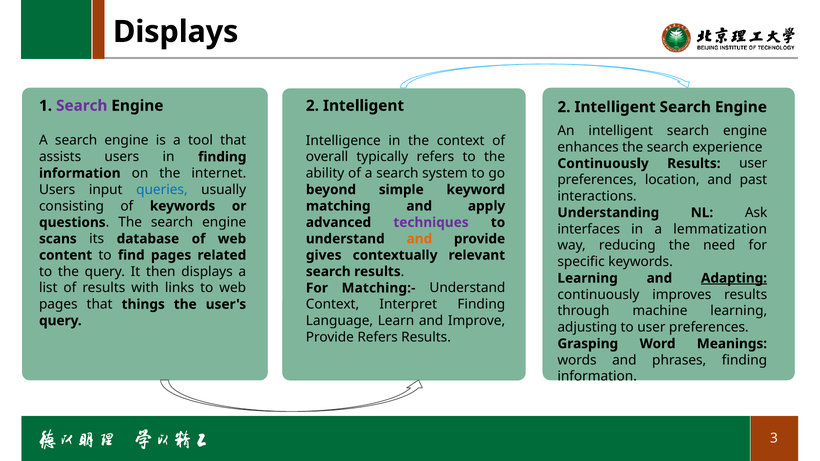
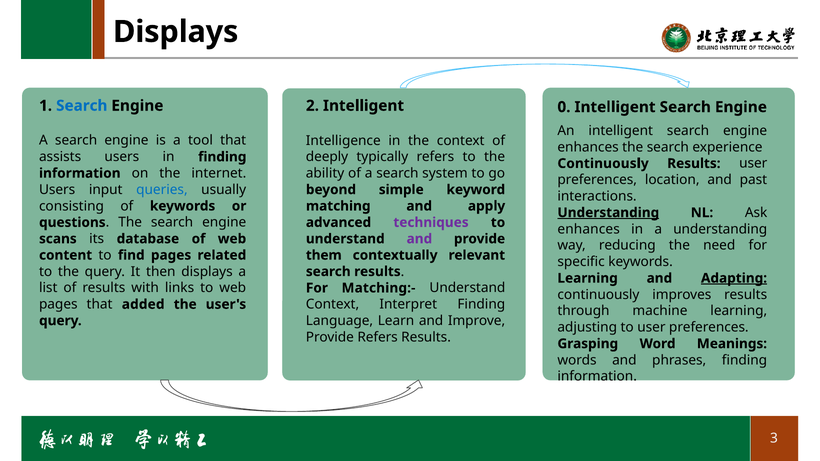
Search at (82, 106) colour: purple -> blue
Engine 2: 2 -> 0
overall: overall -> deeply
Understanding at (608, 213) underline: none -> present
interfaces at (589, 229): interfaces -> enhances
a lemmatization: lemmatization -> understanding
and at (419, 239) colour: orange -> purple
gives: gives -> them
things: things -> added
